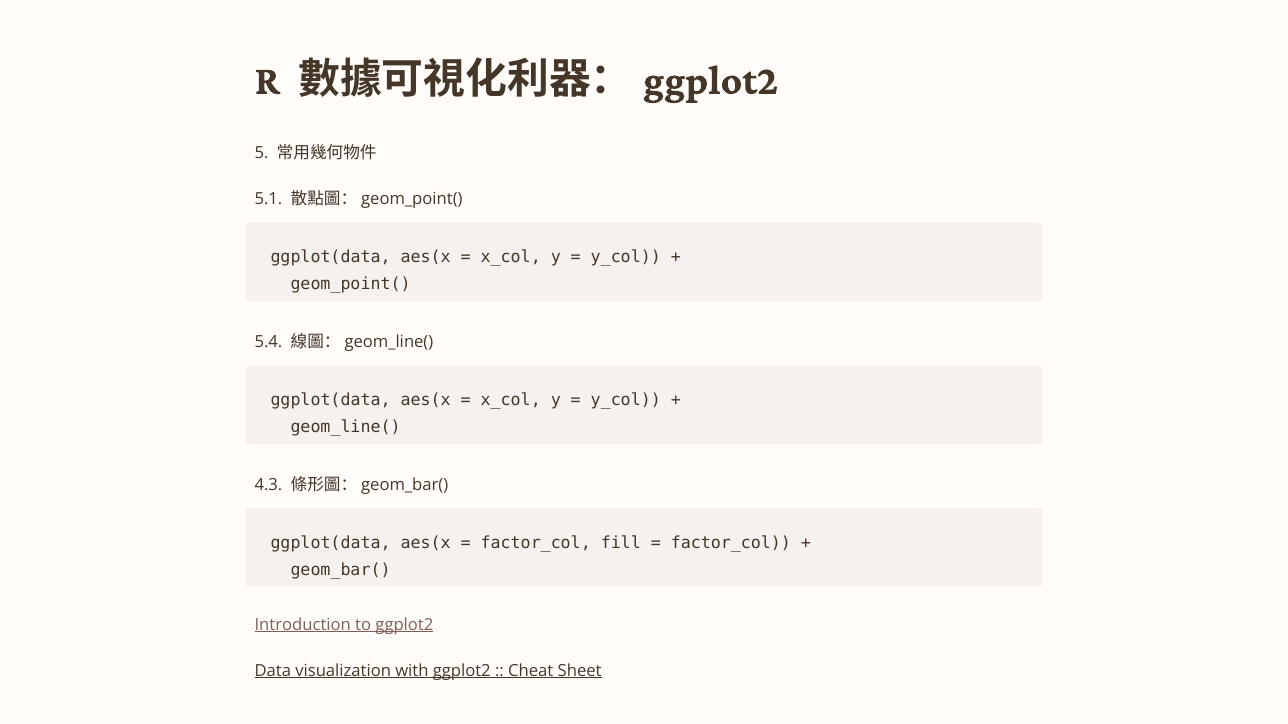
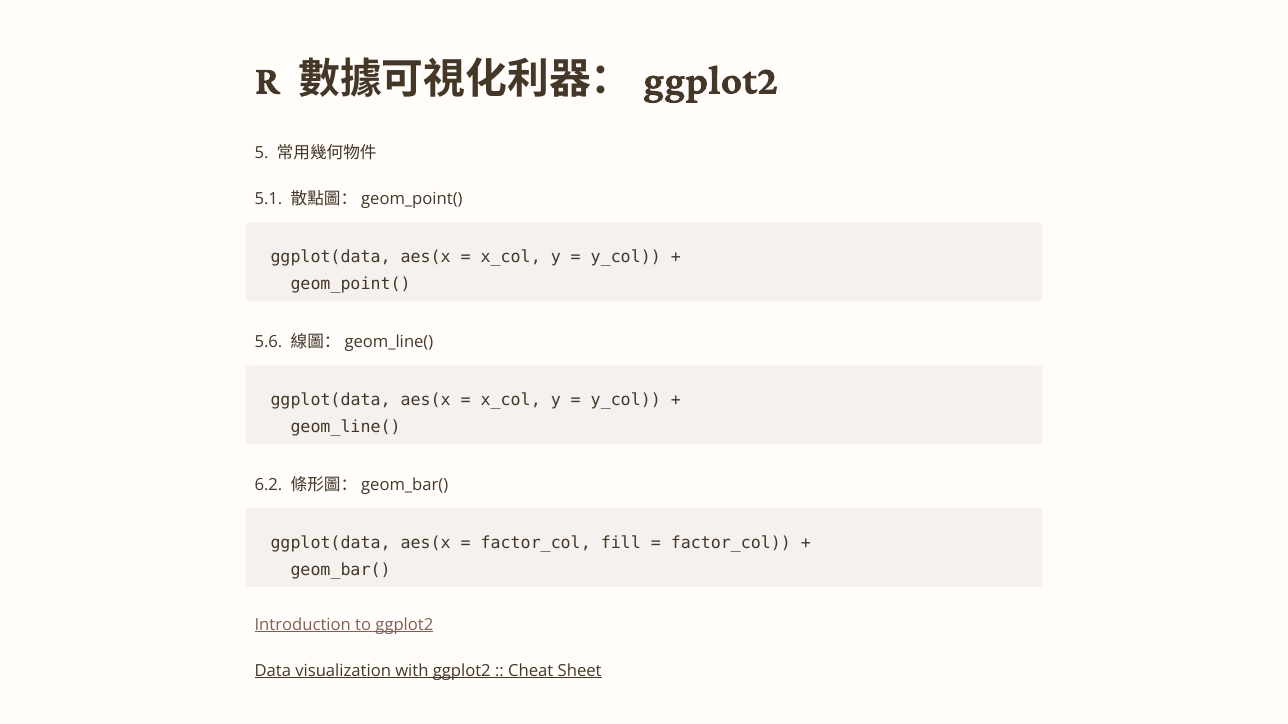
5.4: 5.4 -> 5.6
4.3: 4.3 -> 6.2
